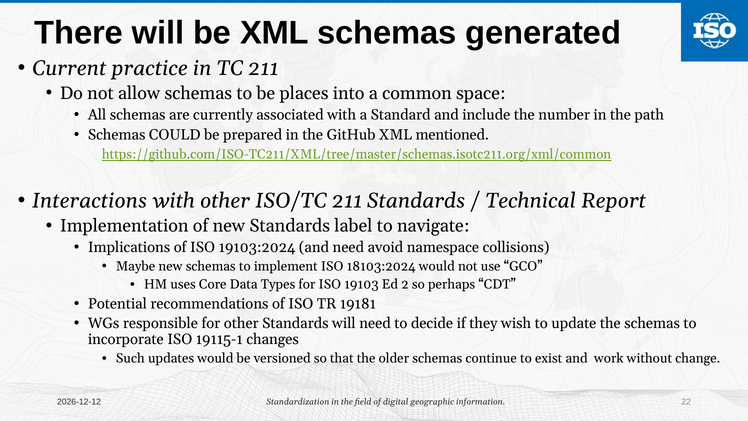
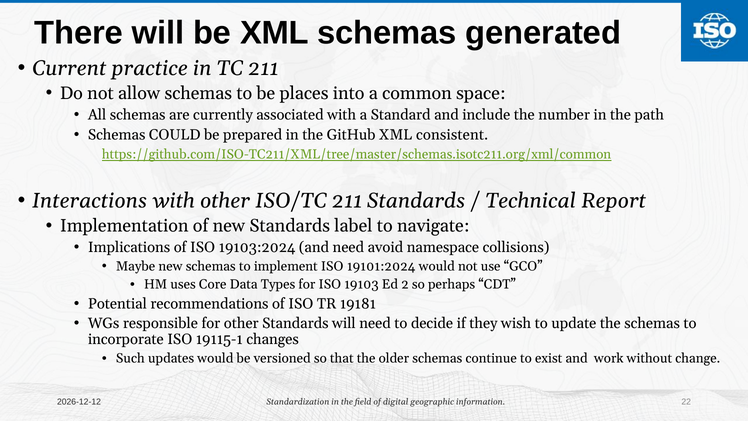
mentioned: mentioned -> consistent
18103:2024: 18103:2024 -> 19101:2024
